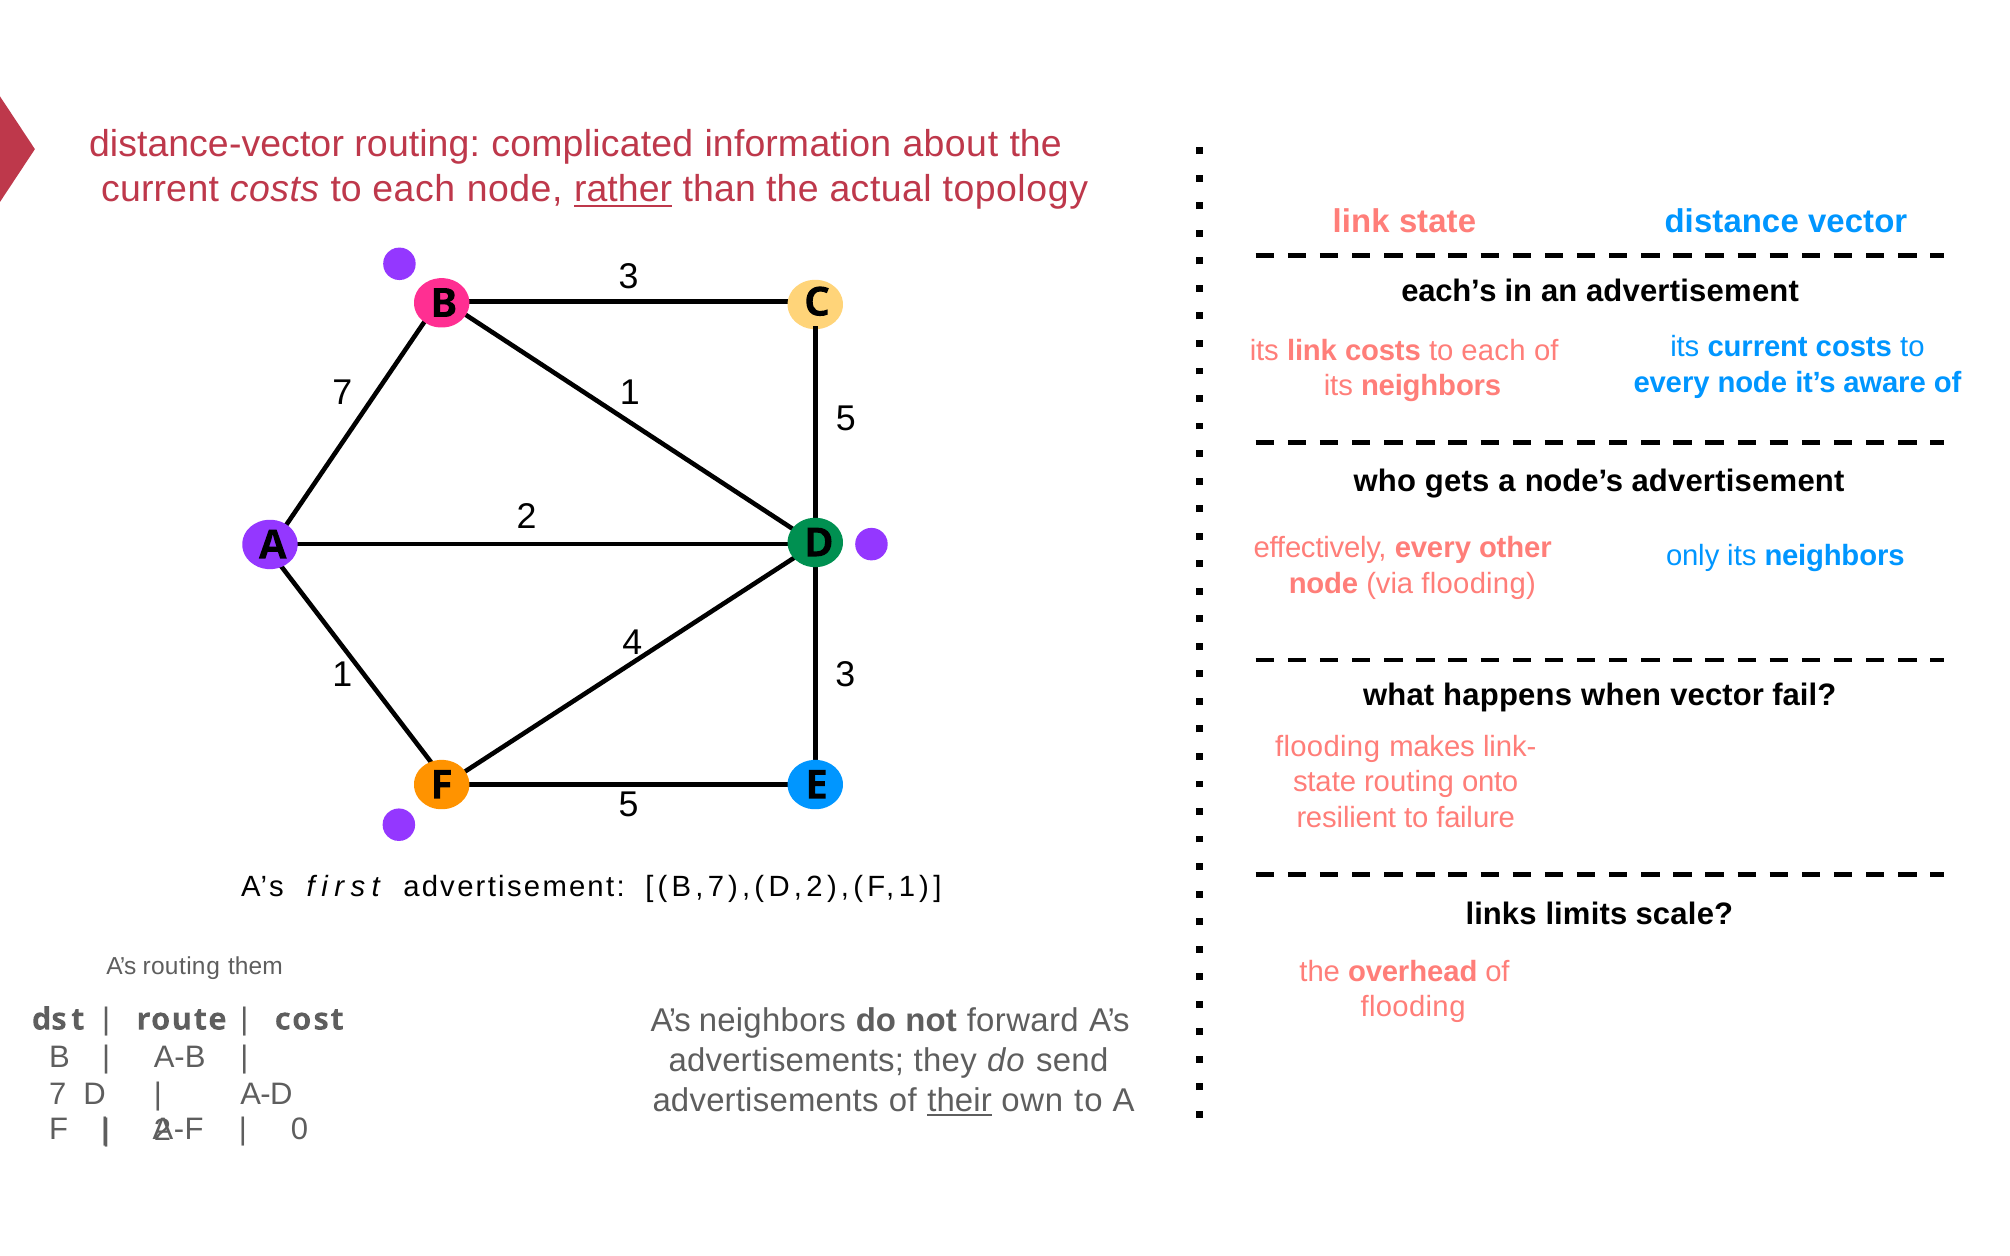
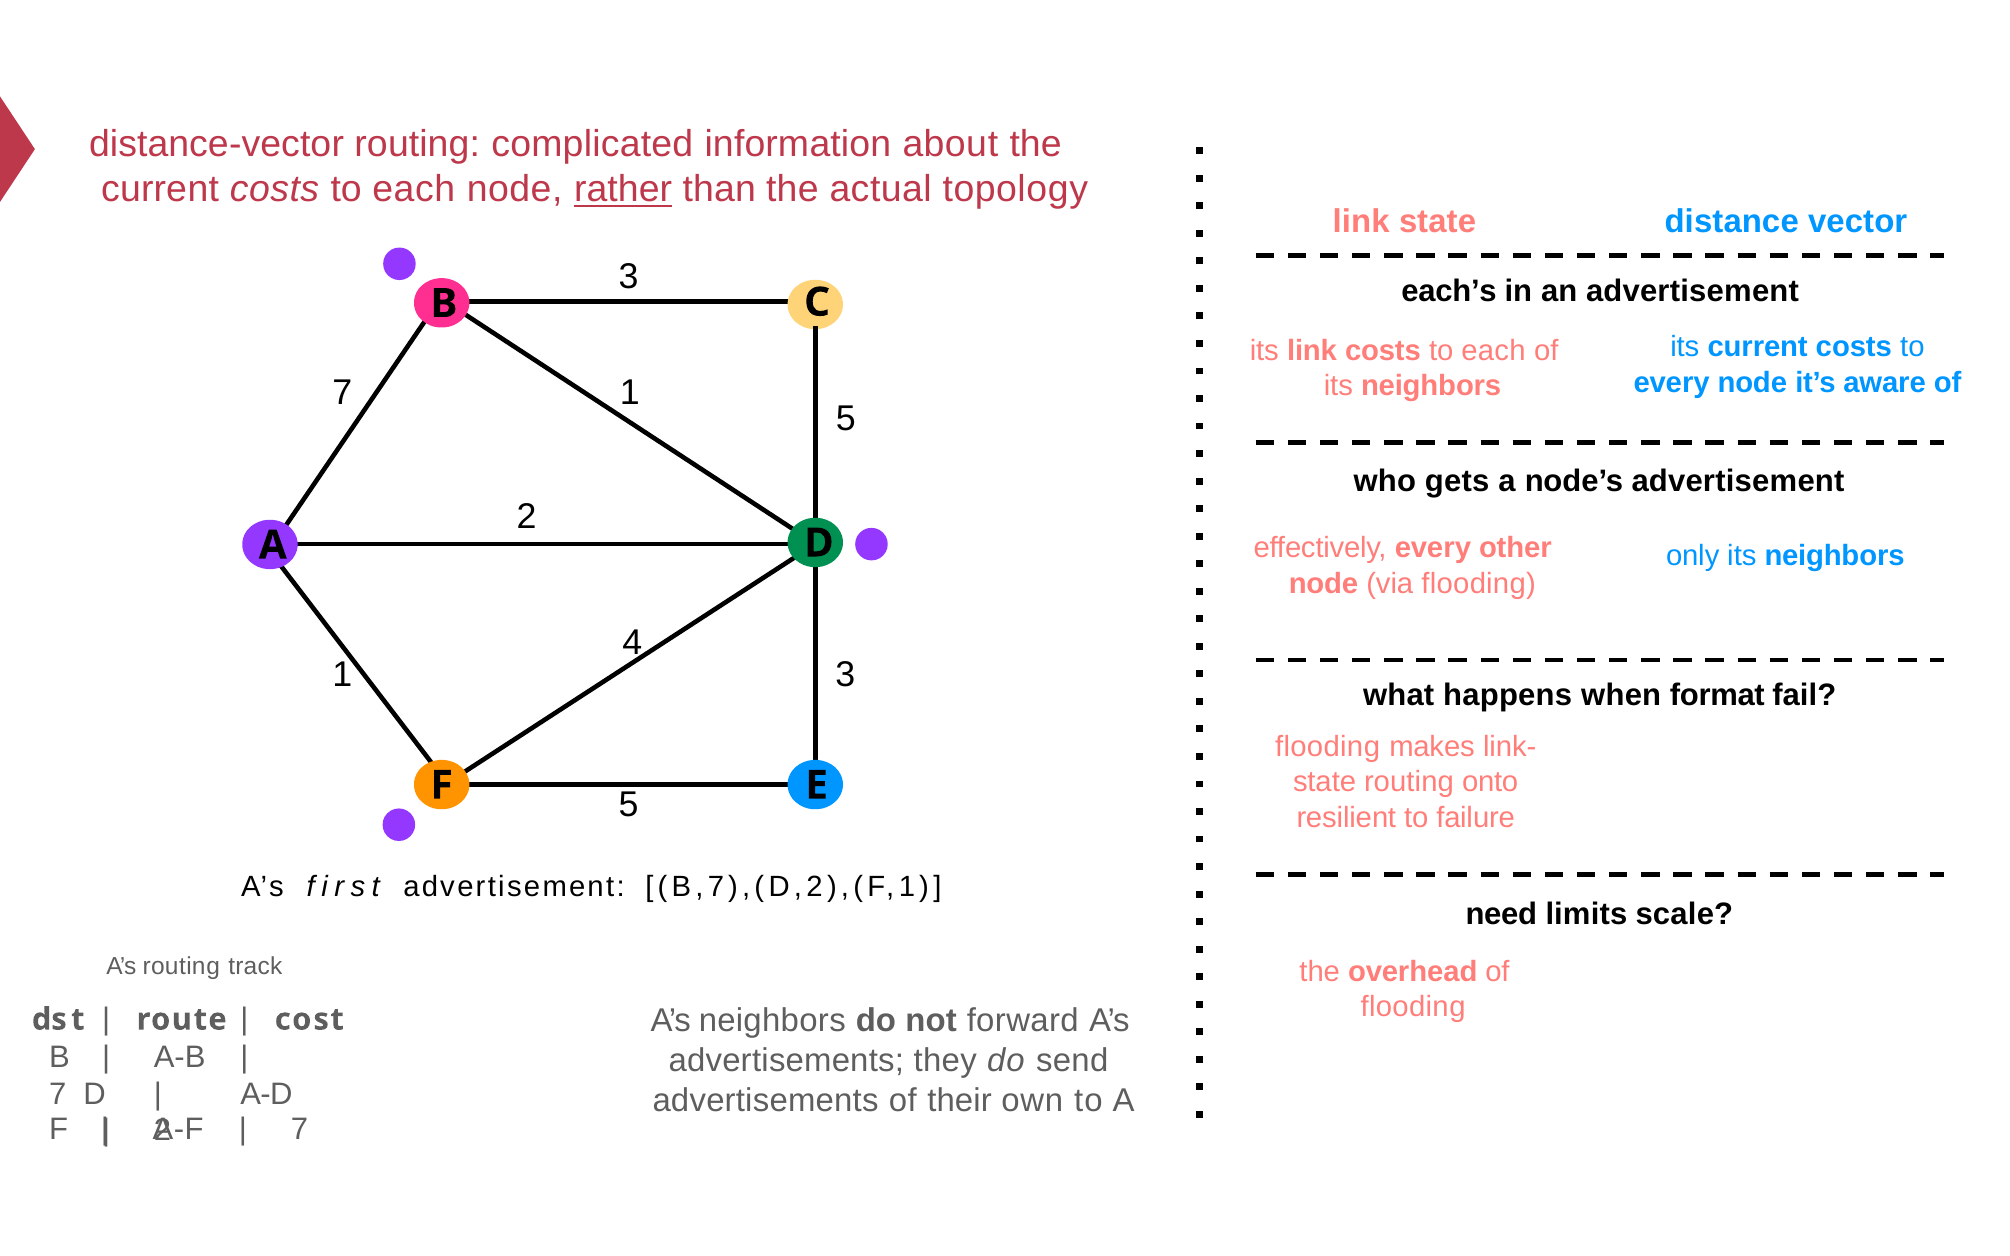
when vector: vector -> format
links: links -> need
them: them -> track
their underline: present -> none
0 at (299, 1130): 0 -> 7
